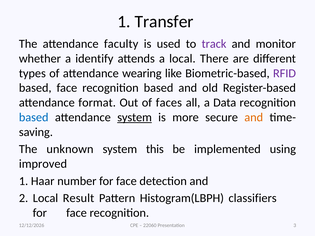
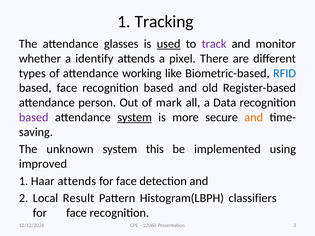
Transfer: Transfer -> Tracking
faculty: faculty -> glasses
used underline: none -> present
a local: local -> pixel
wearing: wearing -> working
RFID colour: purple -> blue
format: format -> person
faces: faces -> mark
based at (34, 117) colour: blue -> purple
Haar number: number -> attends
